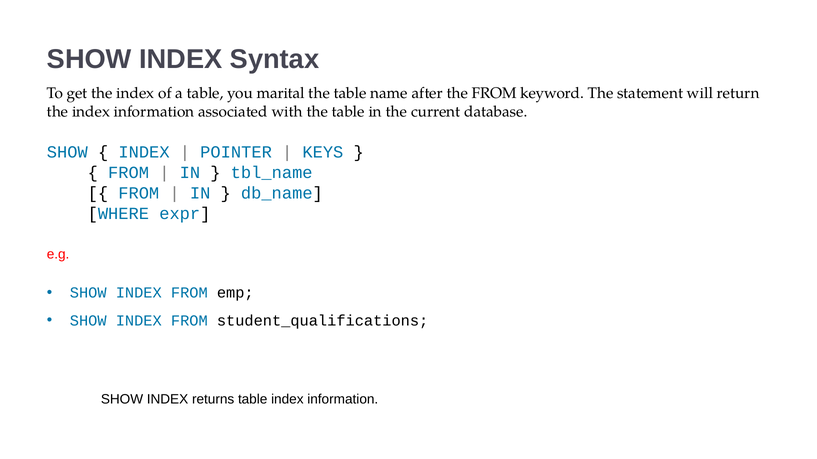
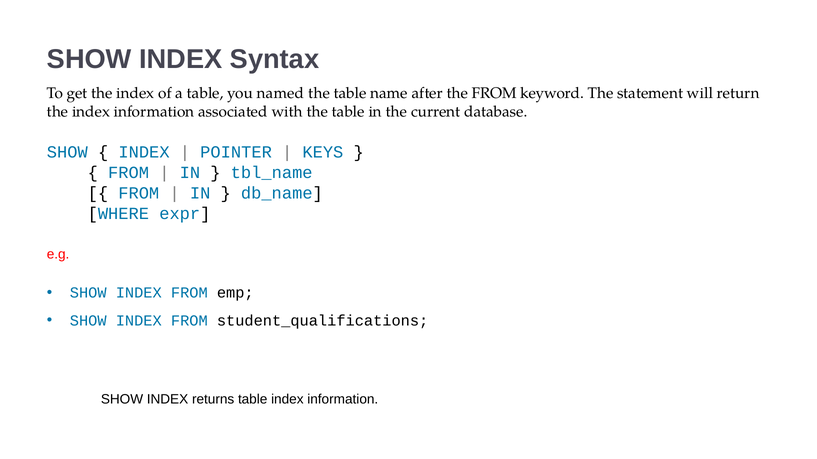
marital: marital -> named
